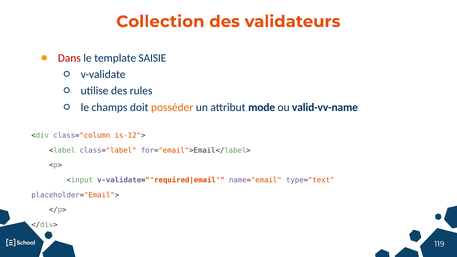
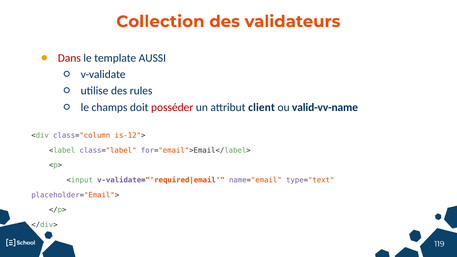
SAISIE: SAISIE -> AUSSI
posséder colour: orange -> red
mode: mode -> client
